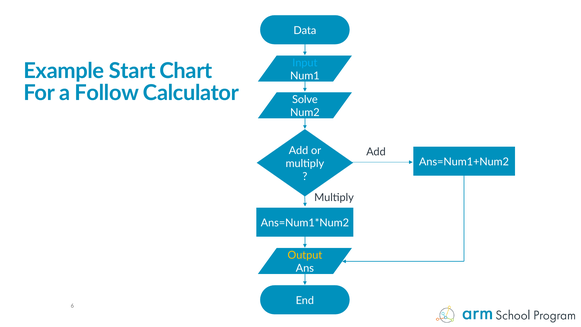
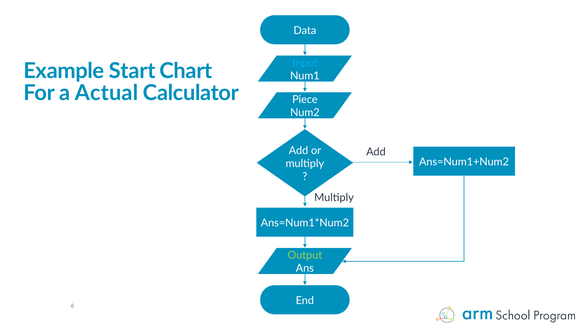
Follow: Follow -> Actual
Solve: Solve -> Piece
Output colour: yellow -> light green
